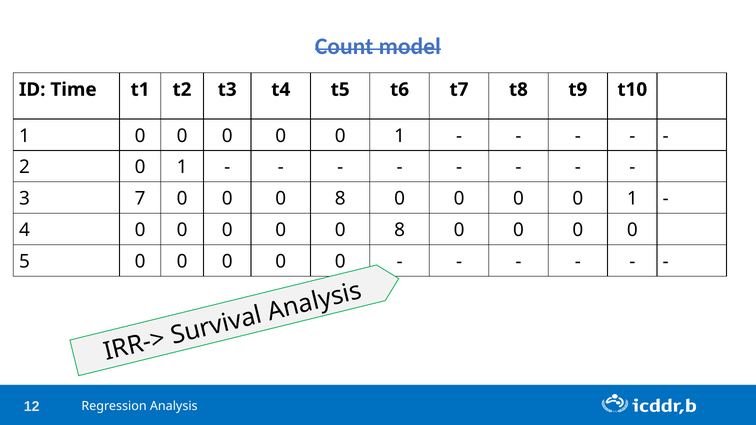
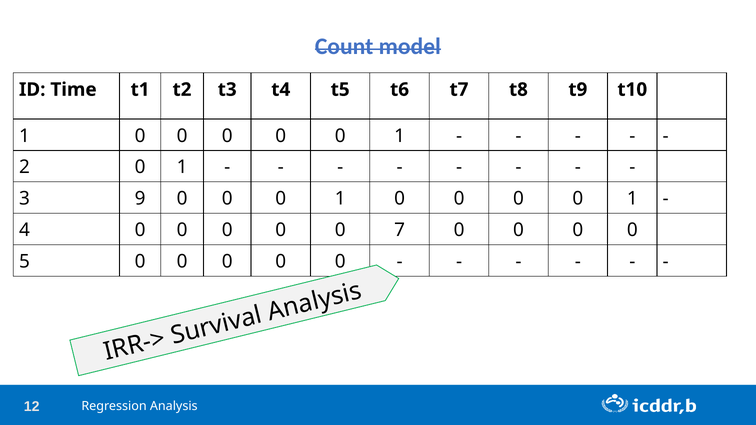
7: 7 -> 9
8 at (340, 199): 8 -> 1
8 at (400, 230): 8 -> 7
